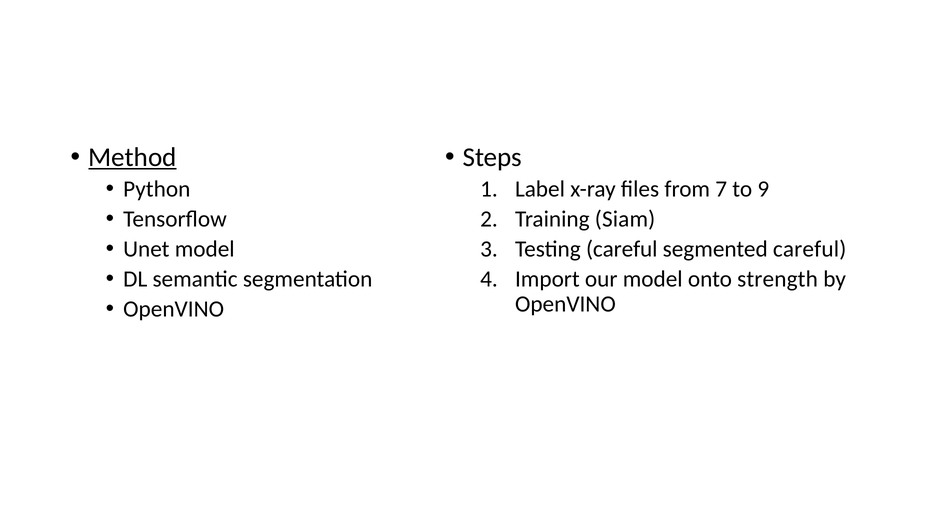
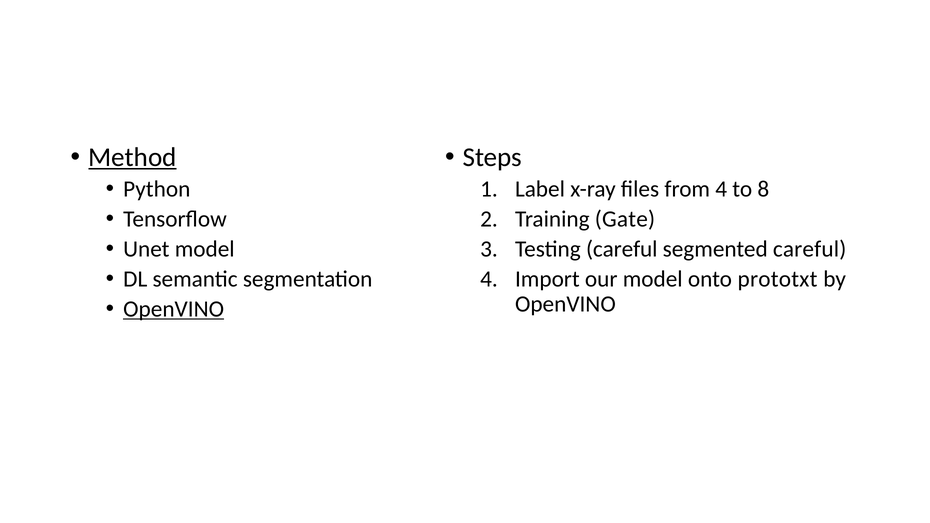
from 7: 7 -> 4
9: 9 -> 8
Siam: Siam -> Gate
strength: strength -> prototxt
OpenVINO at (174, 309) underline: none -> present
